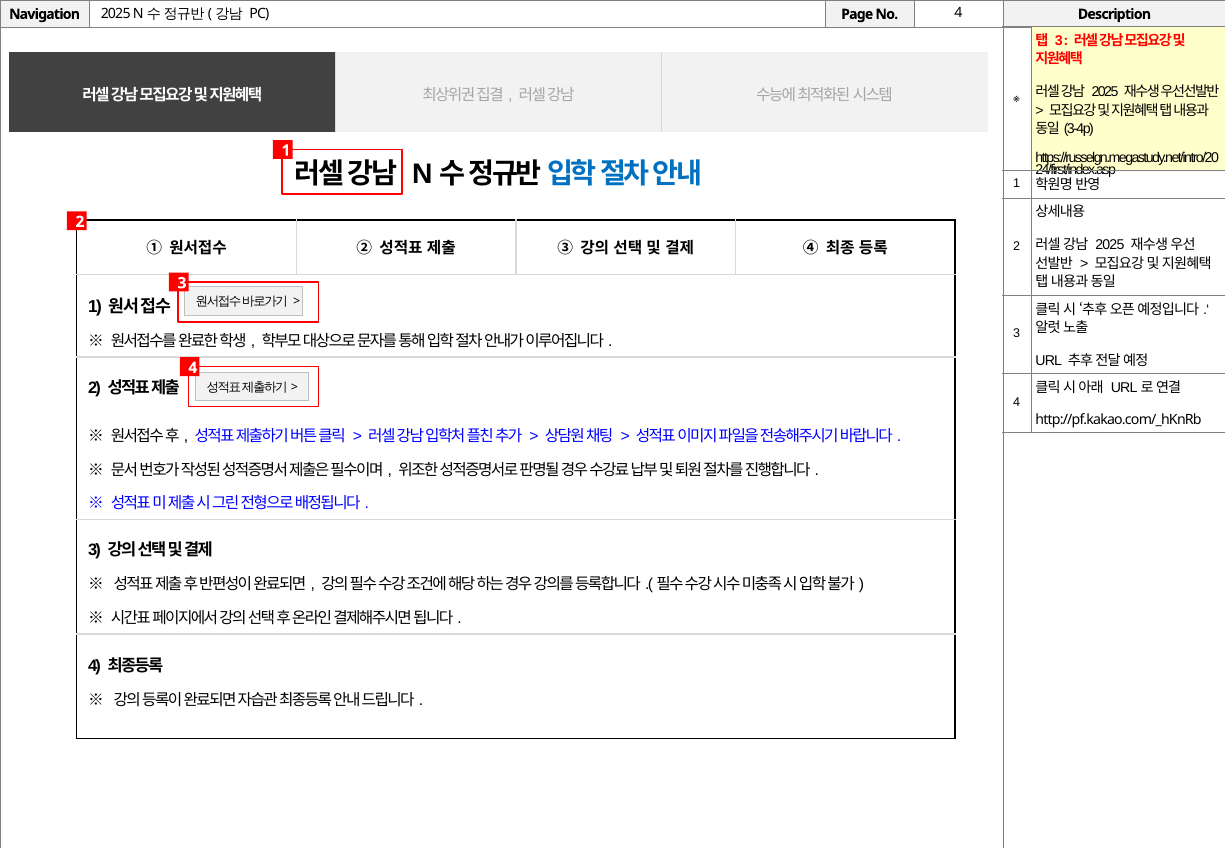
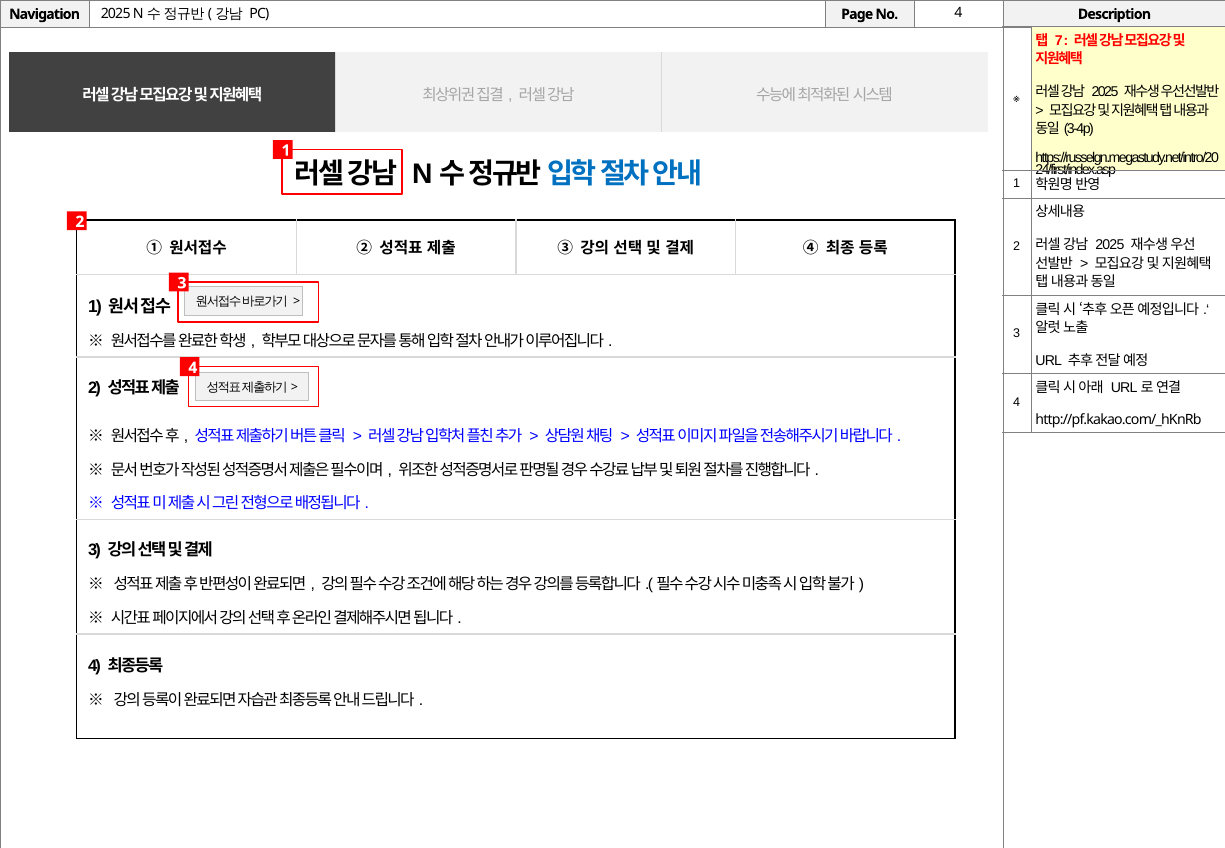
3 at (1059, 41): 3 -> 7
